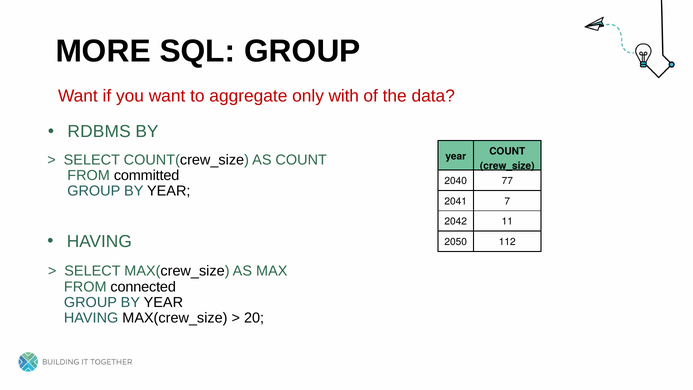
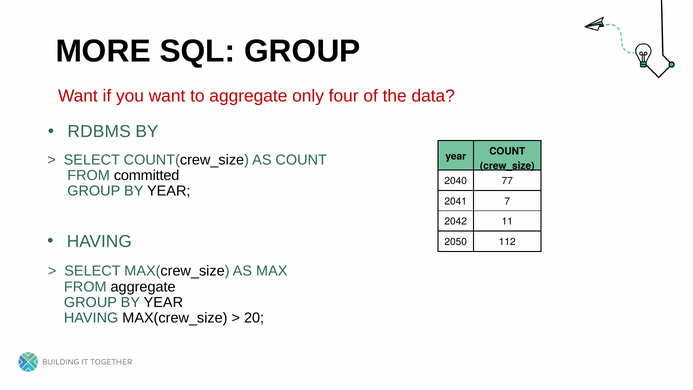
with: with -> four
FROM connected: connected -> aggregate
